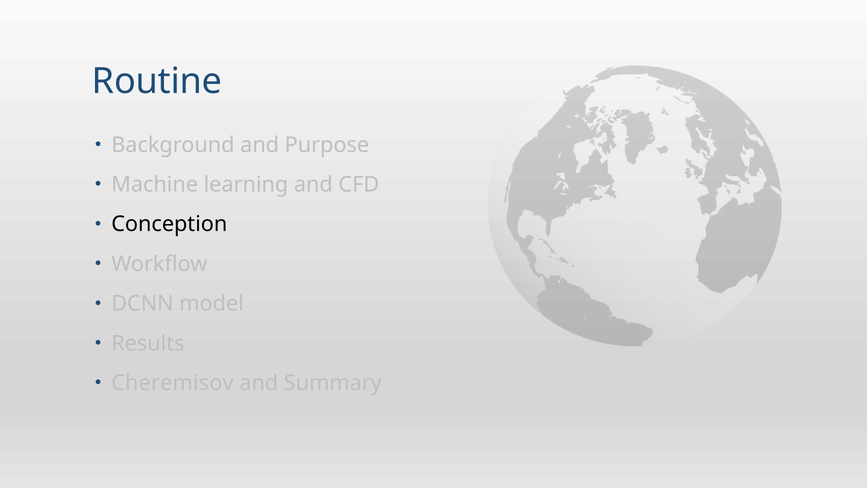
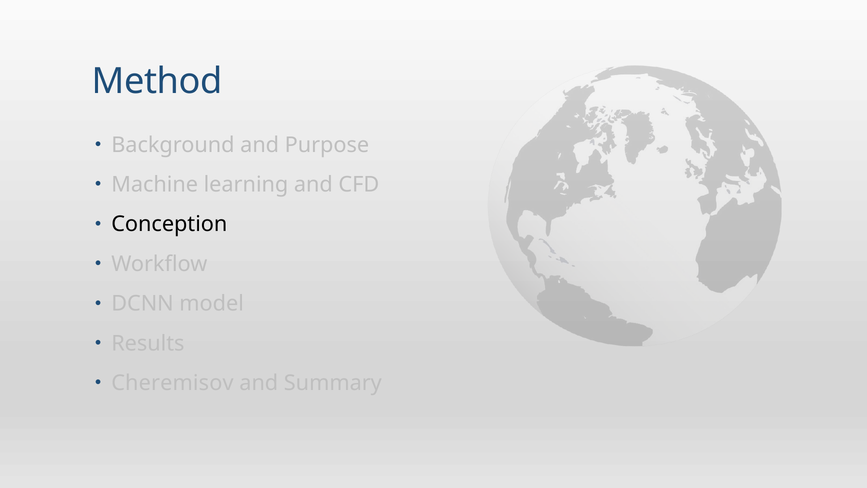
Routine: Routine -> Method
